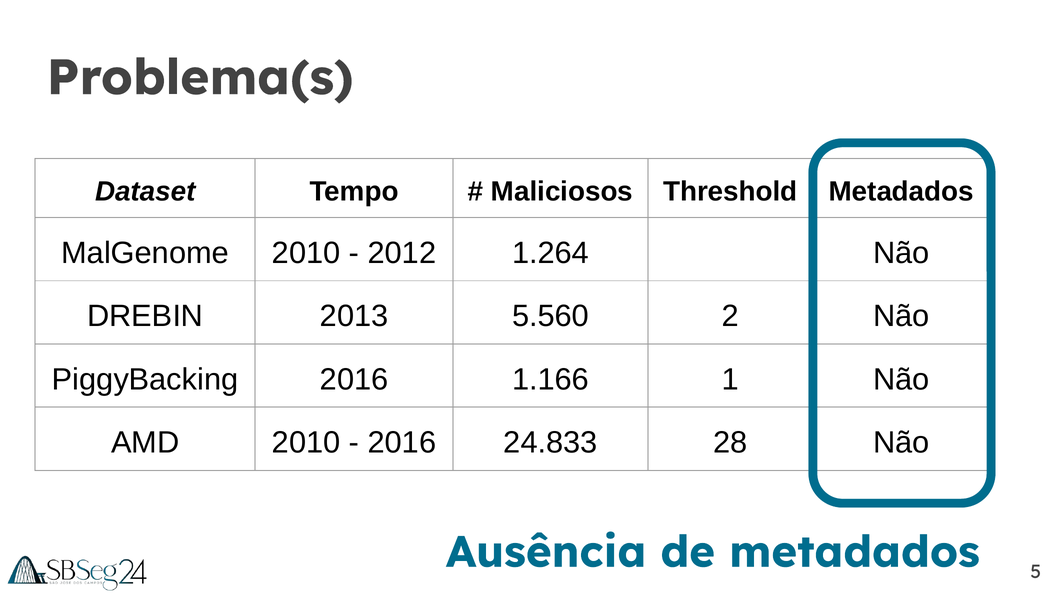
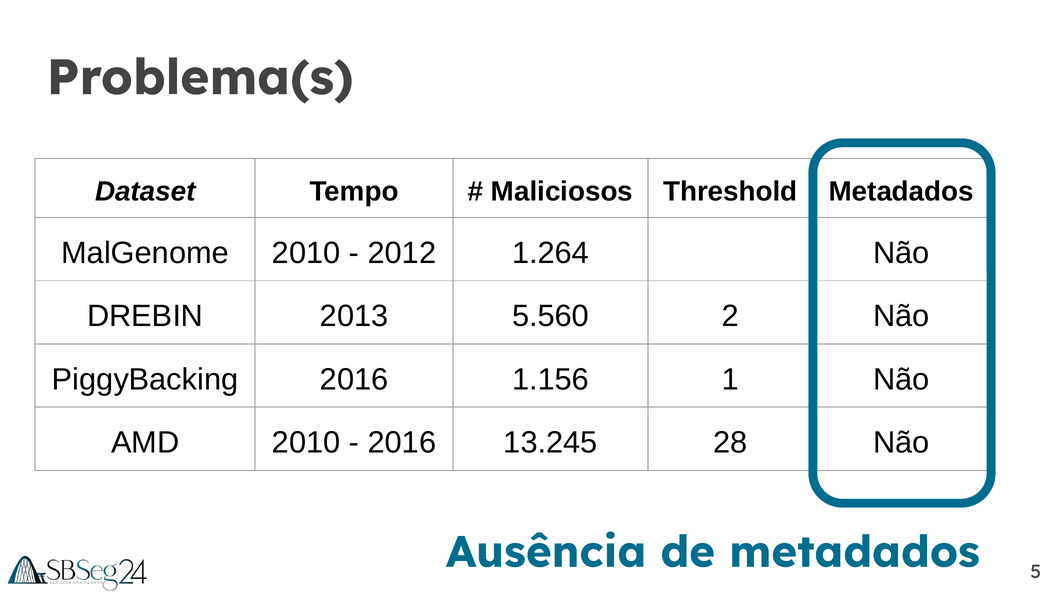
1.166: 1.166 -> 1.156
24.833: 24.833 -> 13.245
